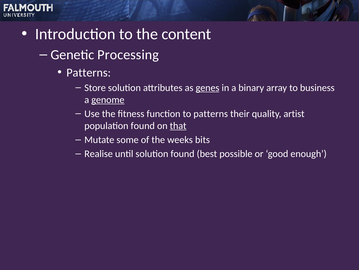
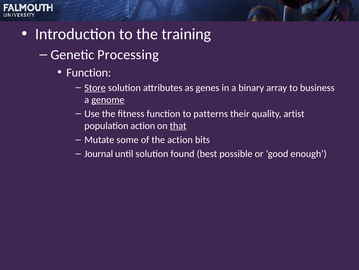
content: content -> training
Patterns at (89, 72): Patterns -> Function
Store underline: none -> present
genes underline: present -> none
population found: found -> action
the weeks: weeks -> action
Realise: Realise -> Journal
